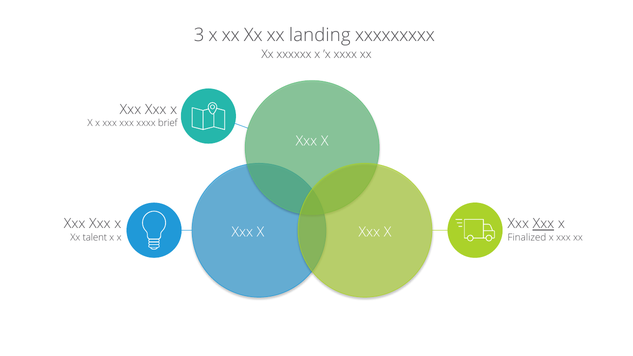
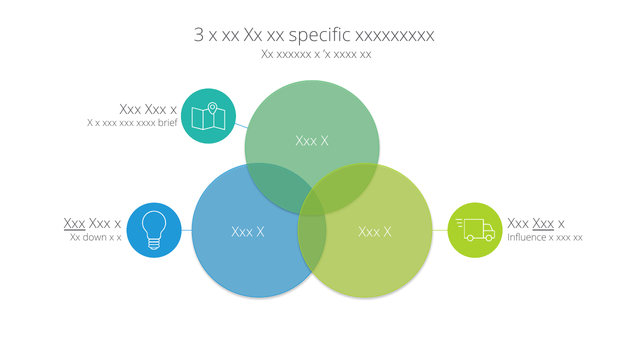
landing: landing -> specific
Xxx at (75, 224) underline: none -> present
talent: talent -> down
Finalized: Finalized -> Influence
